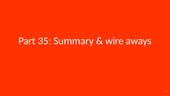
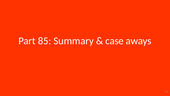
35: 35 -> 85
wire: wire -> case
